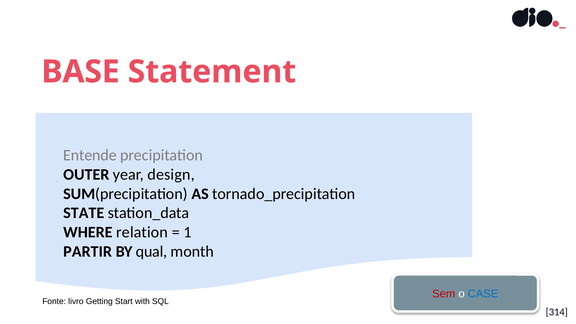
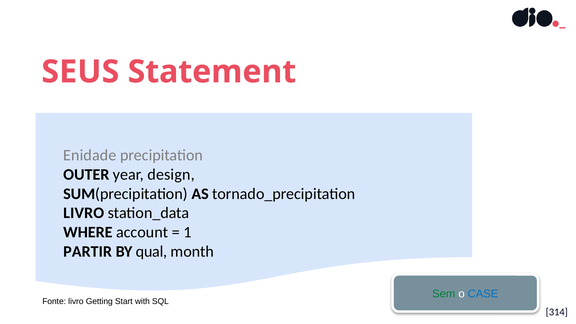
BASE: BASE -> SEUS
Entende: Entende -> Enidade
STATE at (84, 213): STATE -> LIVRO
relation: relation -> account
Sem colour: red -> green
